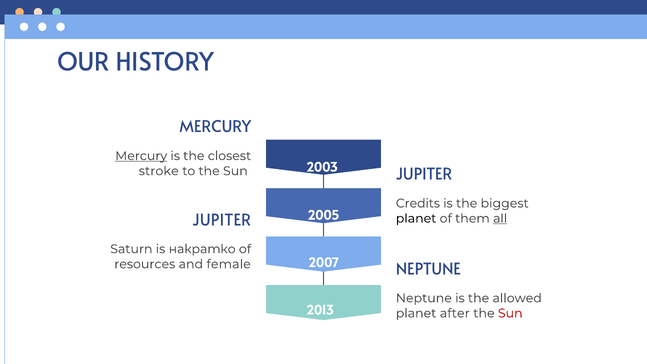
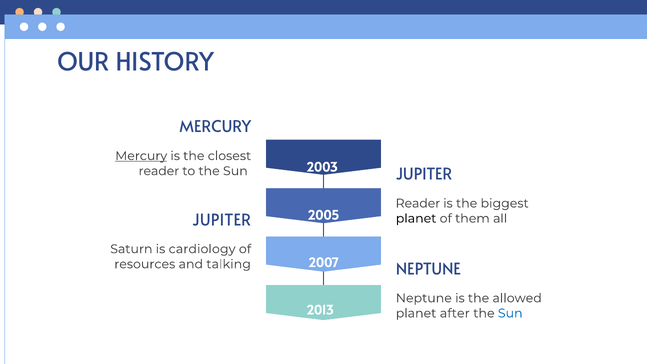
stroke at (159, 171): stroke -> reader
Credits at (418, 203): Credits -> Reader
all underline: present -> none
накратко: накратко -> cardiology
female: female -> talking
Sun at (510, 313) colour: red -> blue
